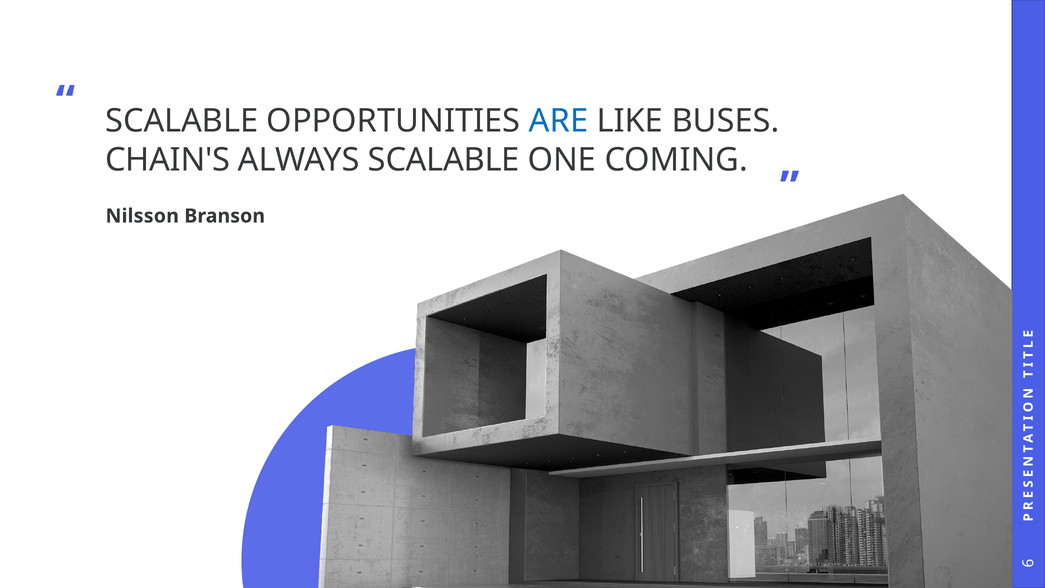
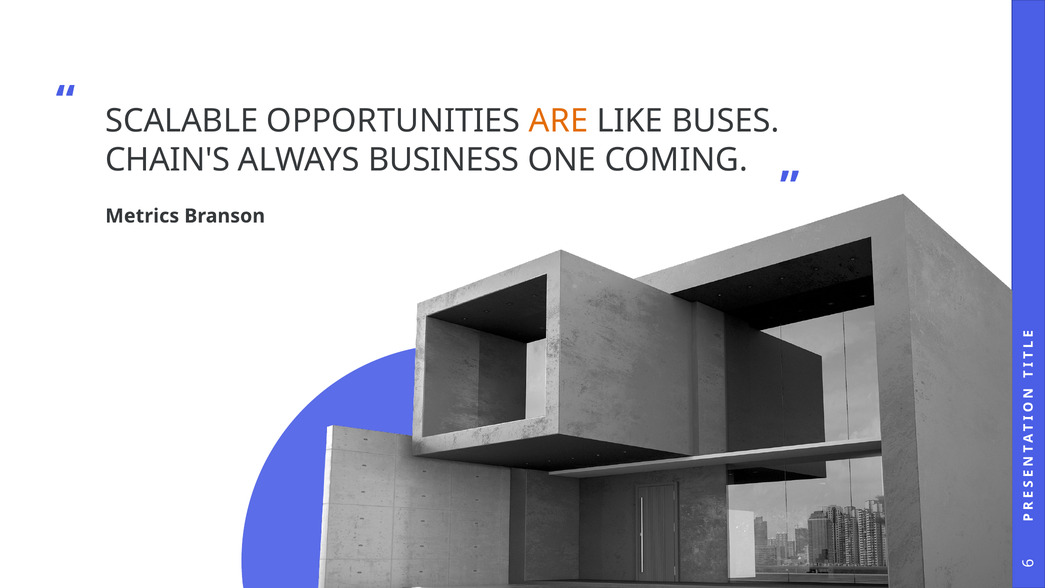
ARE colour: blue -> orange
ALWAYS SCALABLE: SCALABLE -> BUSINESS
Nilsson: Nilsson -> Metrics
